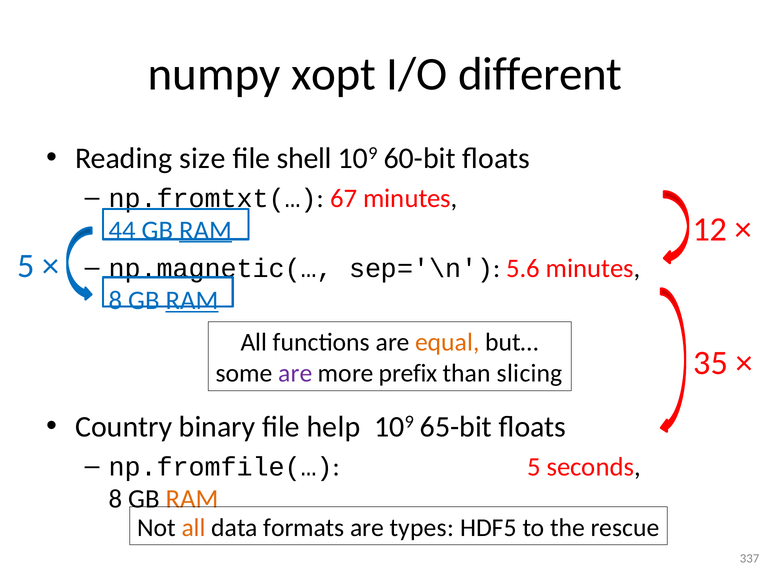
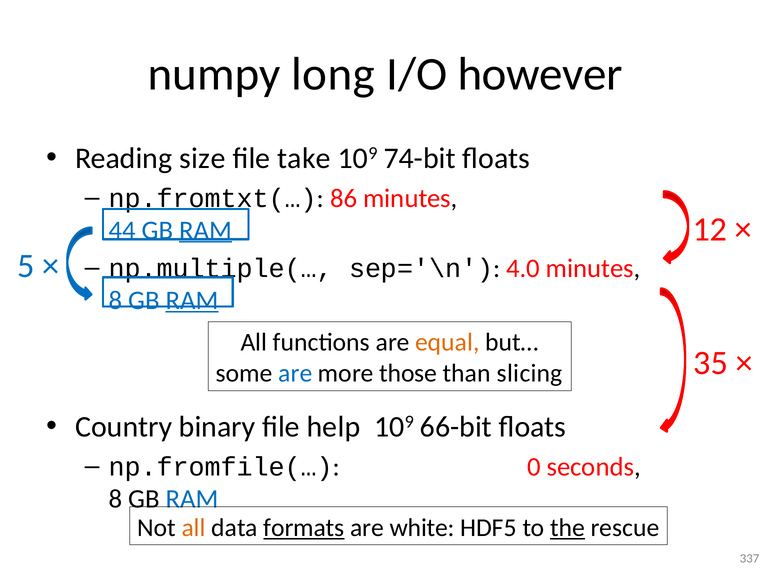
xopt: xopt -> long
different: different -> however
shell: shell -> take
60-bit: 60-bit -> 74-bit
67: 67 -> 86
np.magnetic(…: np.magnetic(… -> np.multiple(…
5.6: 5.6 -> 4.0
are at (295, 374) colour: purple -> blue
prefix: prefix -> those
65-bit: 65-bit -> 66-bit
np.fromfile(… 5: 5 -> 0
RAM at (192, 499) colour: orange -> blue
formats underline: none -> present
types: types -> white
the underline: none -> present
